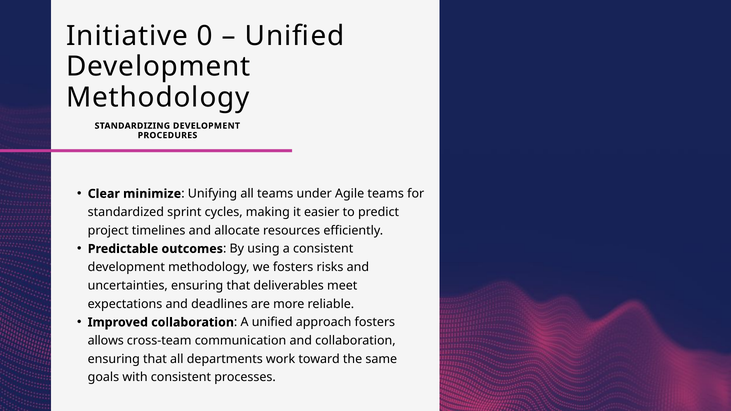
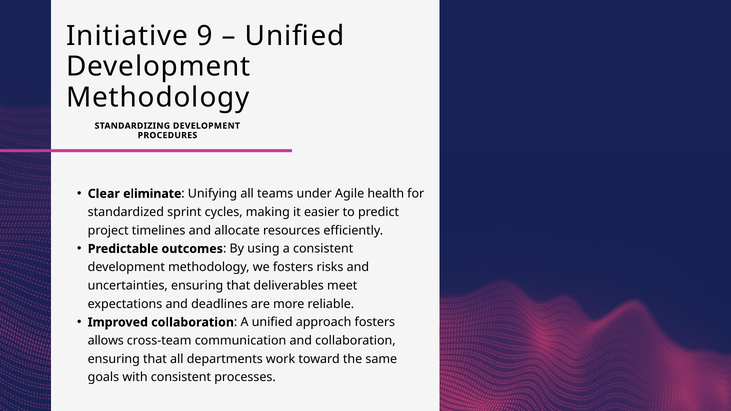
0: 0 -> 9
minimize: minimize -> eliminate
Agile teams: teams -> health
